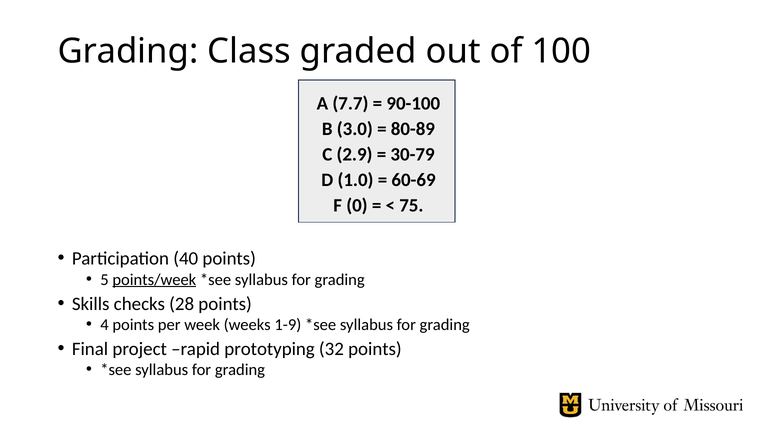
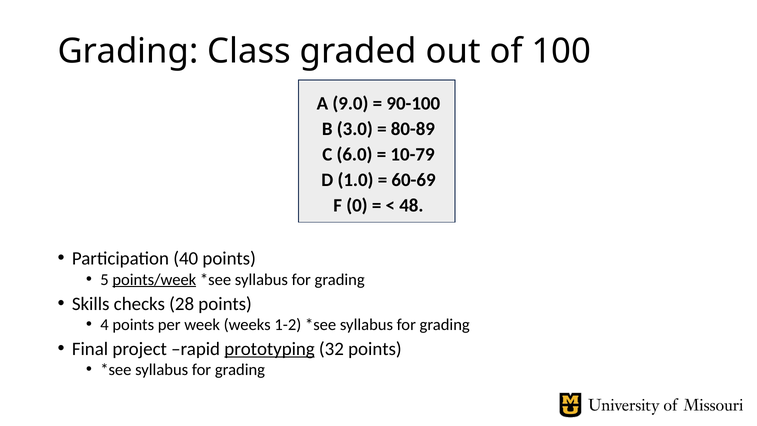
7.7: 7.7 -> 9.0
2.9: 2.9 -> 6.0
30-79: 30-79 -> 10-79
75: 75 -> 48
1-9: 1-9 -> 1-2
prototyping underline: none -> present
